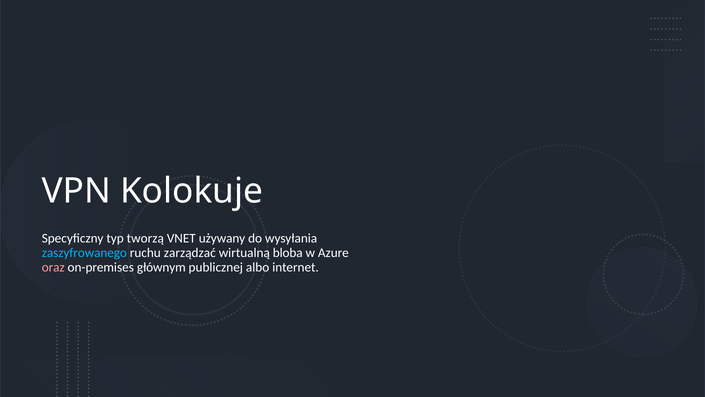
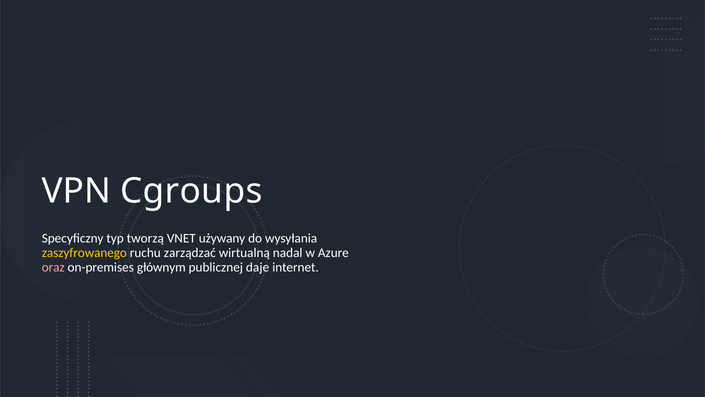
Kolokuje: Kolokuje -> Cgroups
zaszyfrowanego colour: light blue -> yellow
bloba: bloba -> nadal
albo: albo -> daje
